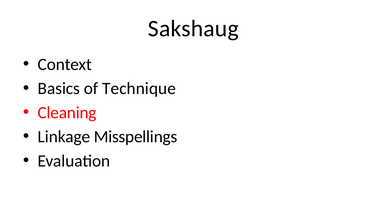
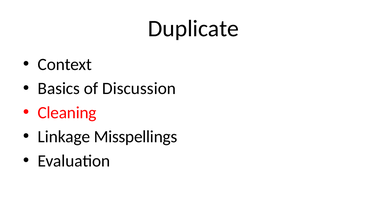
Sakshaug: Sakshaug -> Duplicate
Technique: Technique -> Discussion
